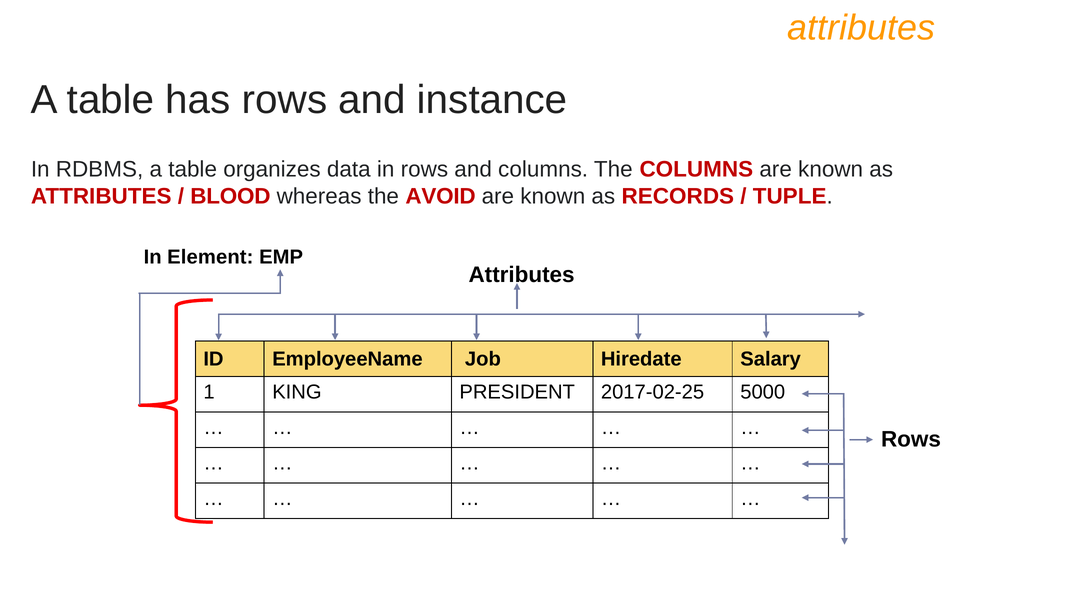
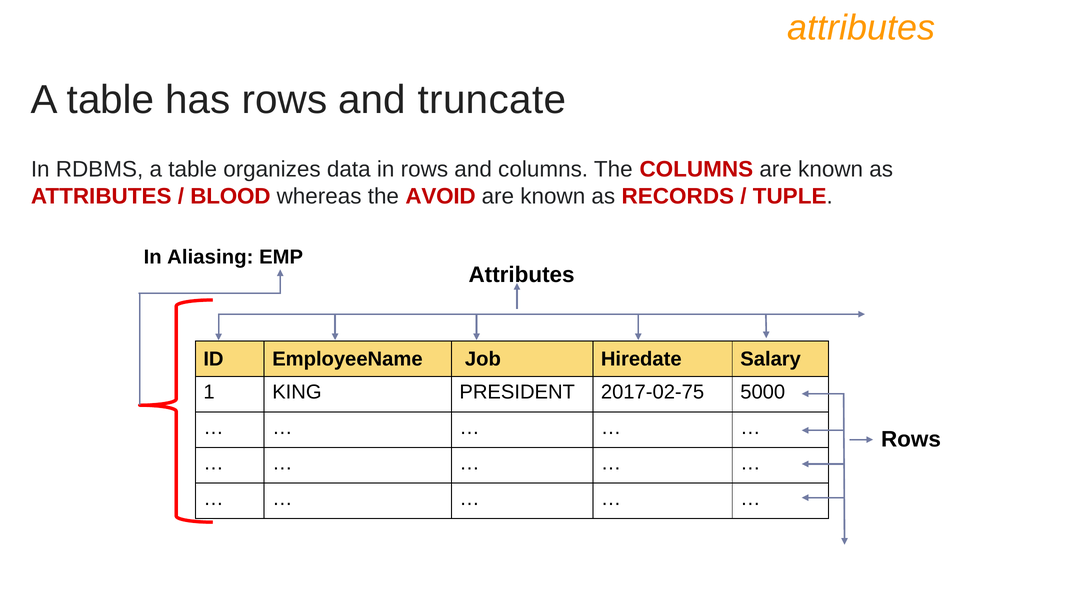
instance: instance -> truncate
Element: Element -> Aliasing
2017-02-25: 2017-02-25 -> 2017-02-75
